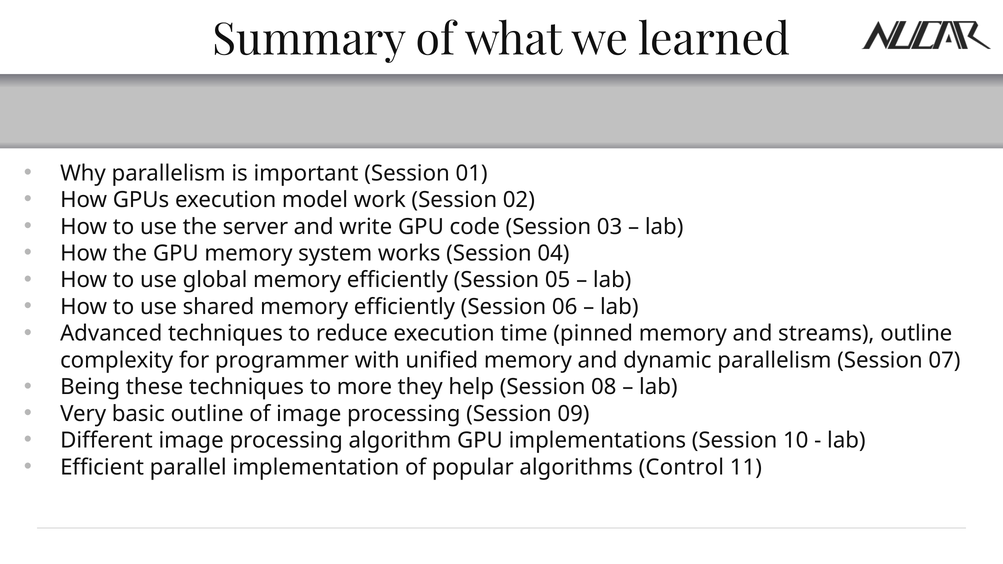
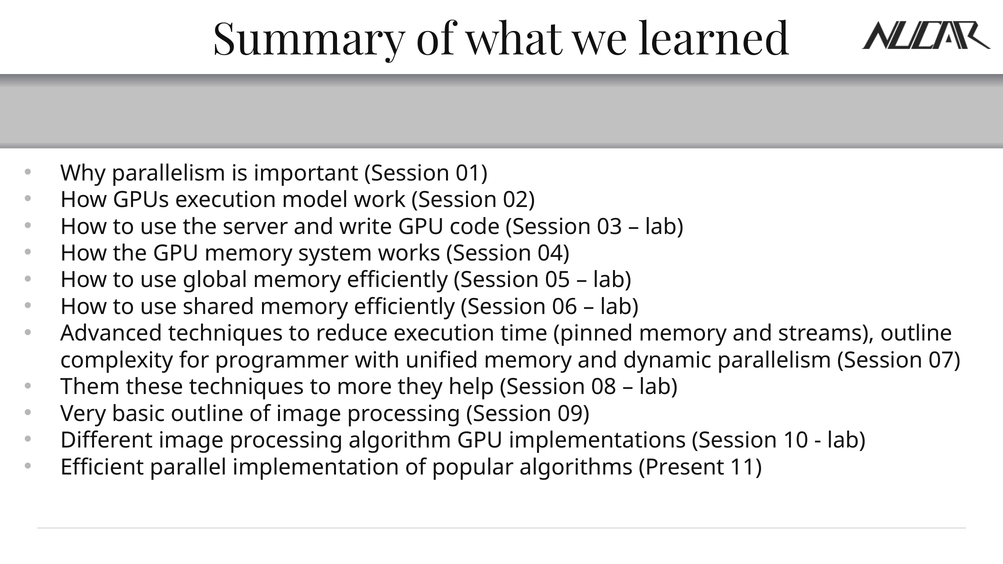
Being: Being -> Them
Control: Control -> Present
